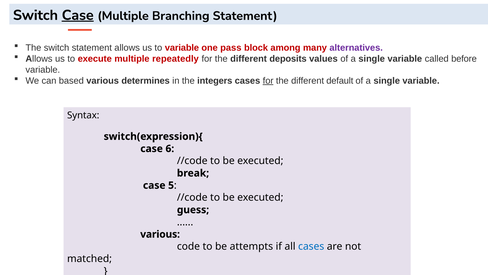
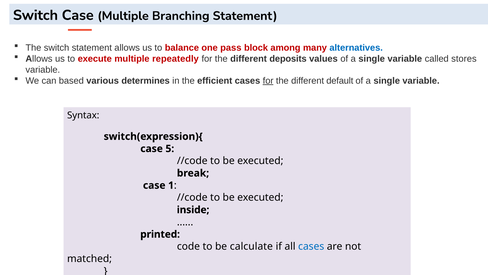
Case at (78, 15) underline: present -> none
to variable: variable -> balance
alternatives colour: purple -> blue
before: before -> stores
integers: integers -> efficient
6: 6 -> 5
5: 5 -> 1
guess: guess -> inside
various at (160, 234): various -> printed
attempts: attempts -> calculate
